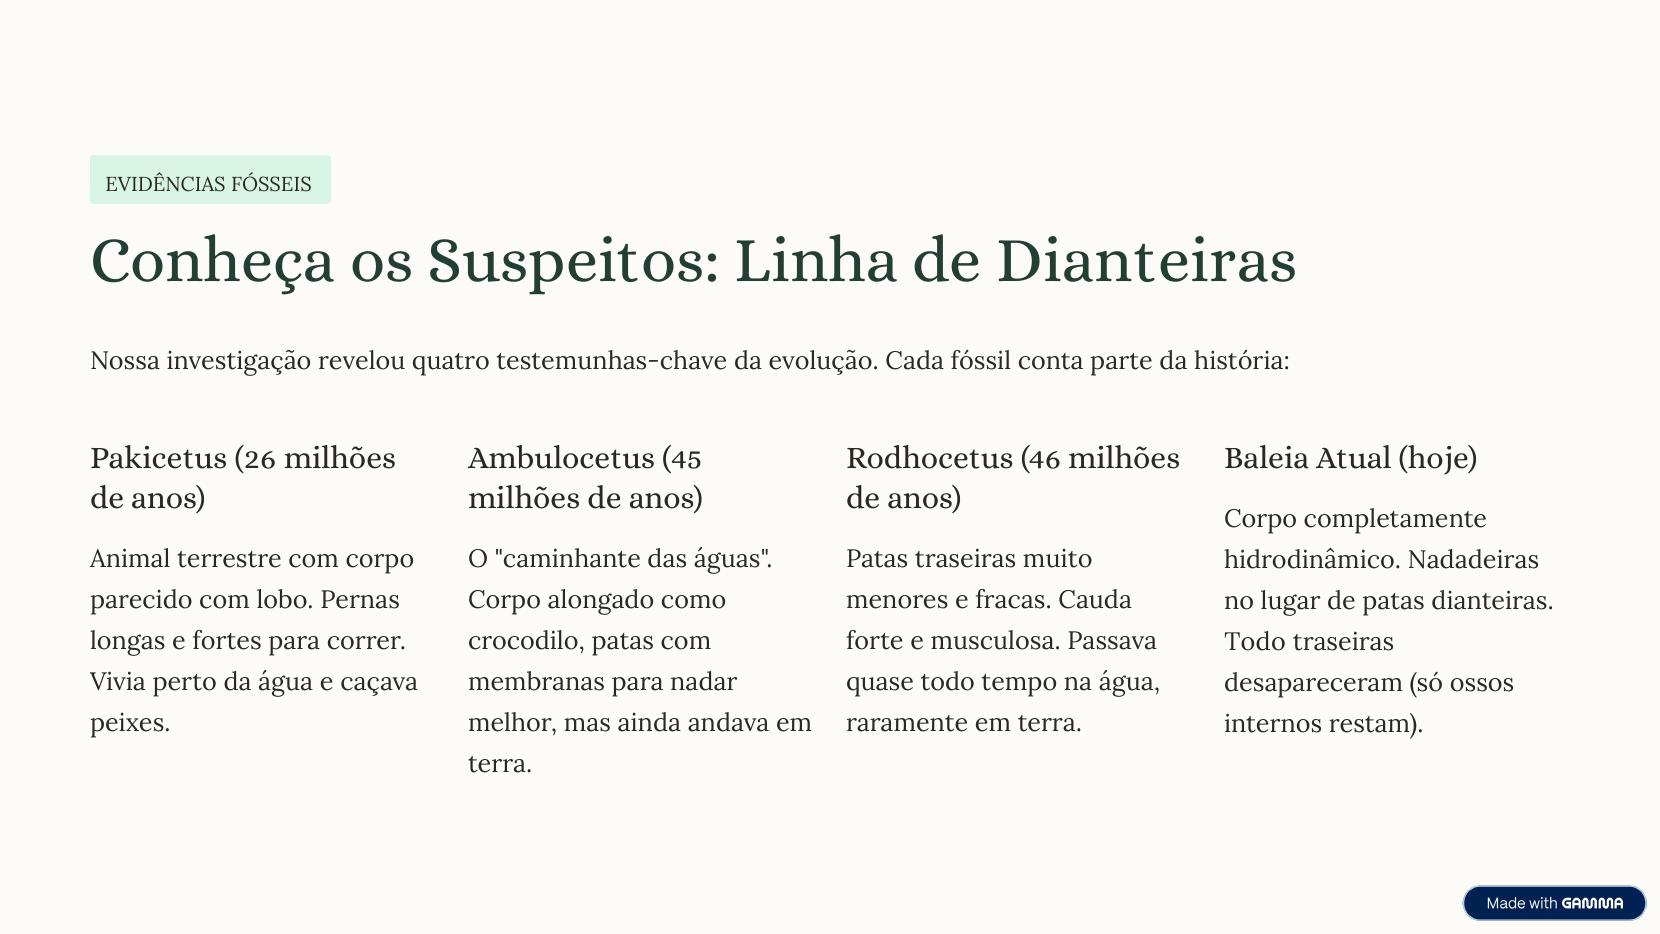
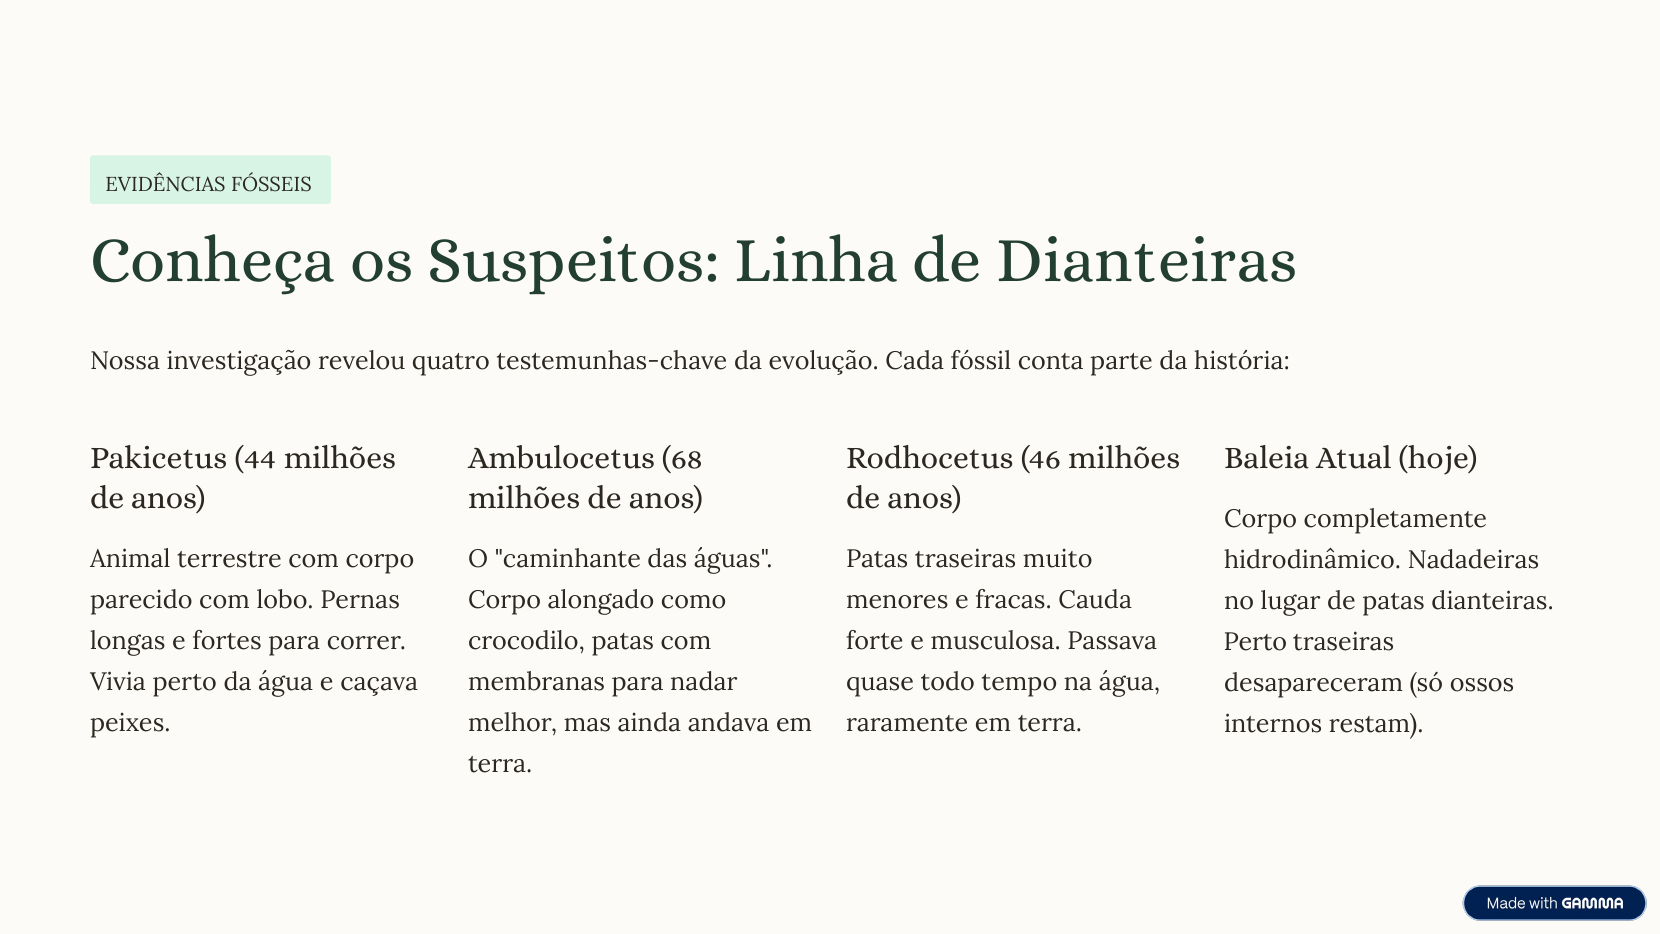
26: 26 -> 44
45: 45 -> 68
Todo at (1255, 642): Todo -> Perto
